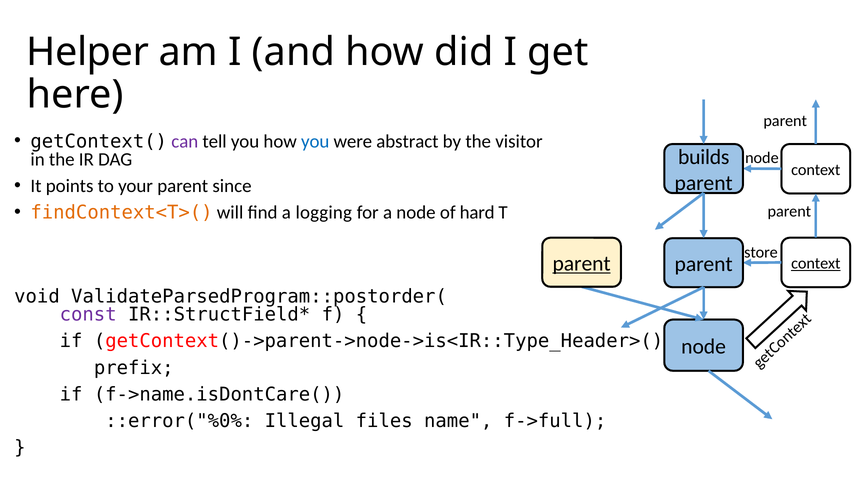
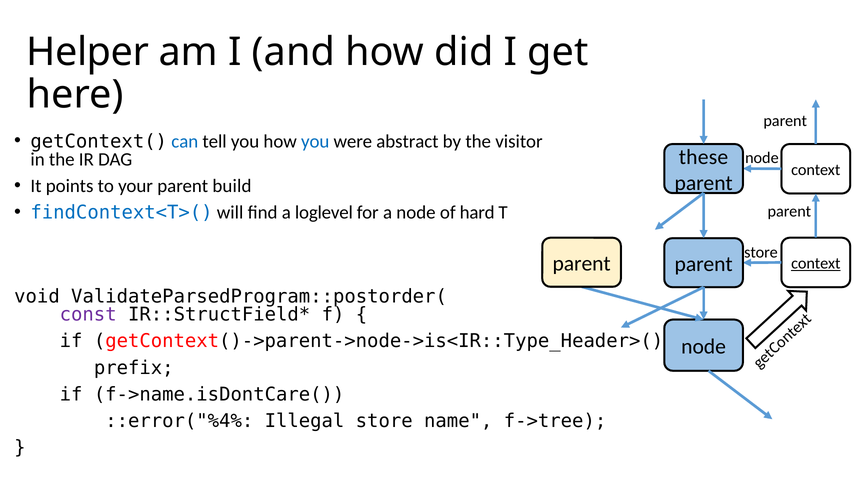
can colour: purple -> blue
builds: builds -> these
since: since -> build
findContext<T>( colour: orange -> blue
logging: logging -> loglevel
parent at (582, 264) underline: present -> none
::error("%0%: ::error("%0% -> ::error("%4%
Illegal files: files -> store
f->full: f->full -> f->tree
